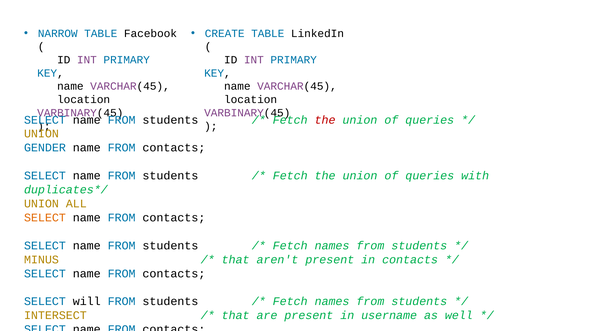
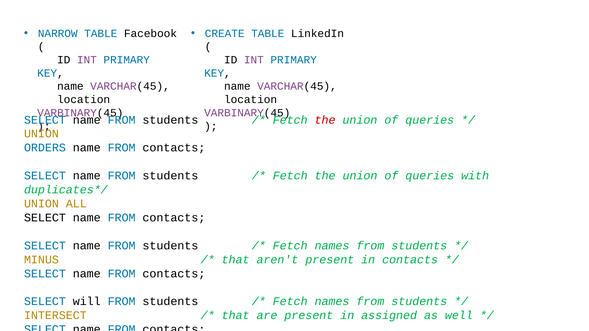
GENDER: GENDER -> ORDERS
SELECT at (45, 218) colour: orange -> black
username: username -> assigned
